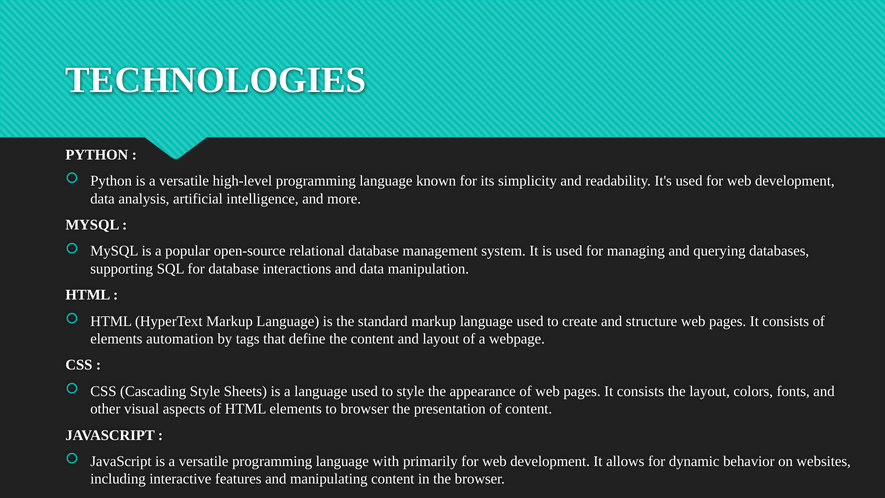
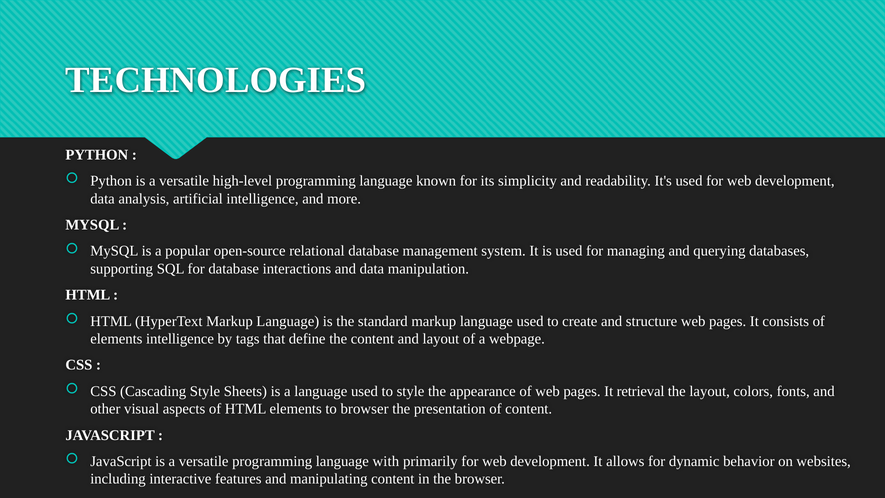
elements automation: automation -> intelligence
consists at (640, 391): consists -> retrieval
